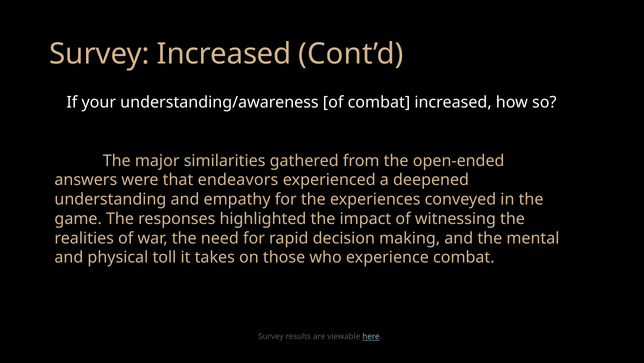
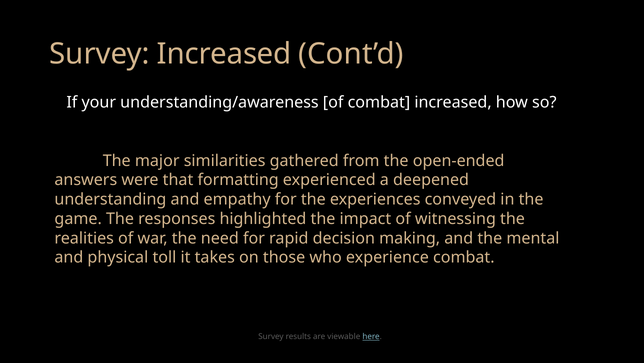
endeavors: endeavors -> formatting
